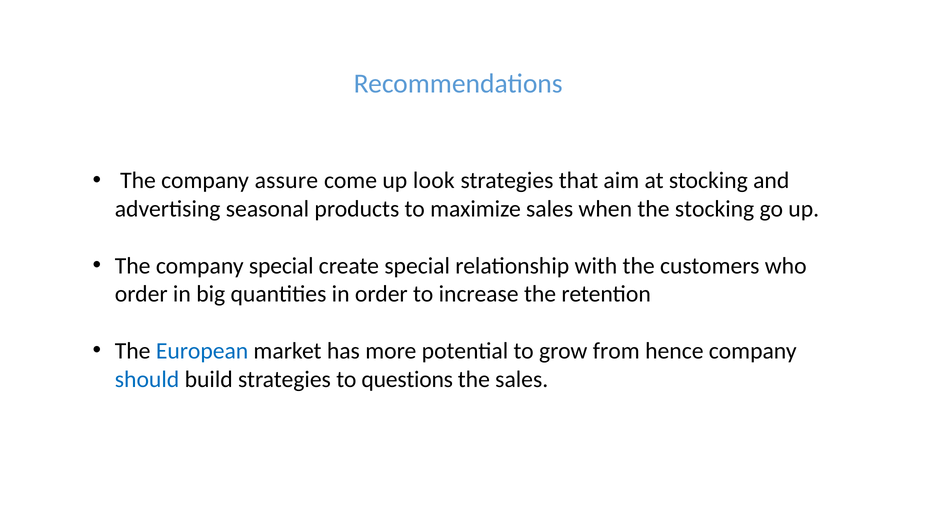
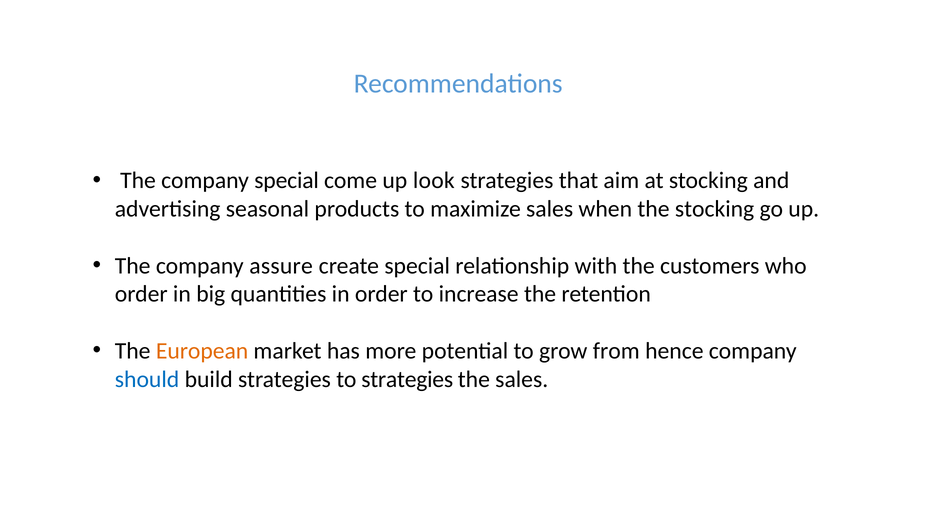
company assure: assure -> special
company special: special -> assure
European colour: blue -> orange
to questions: questions -> strategies
